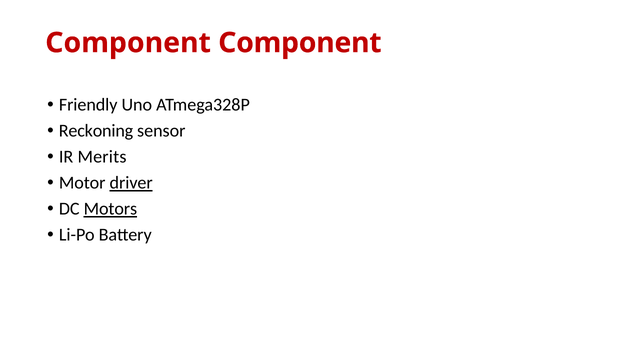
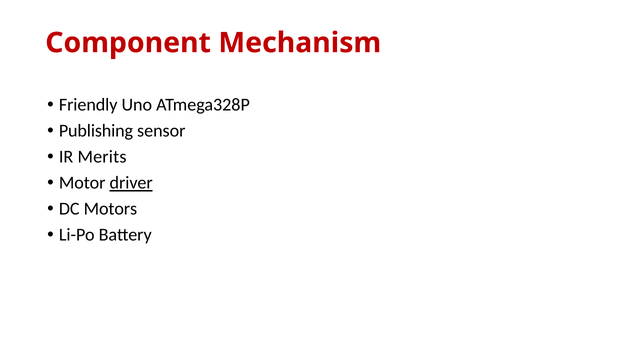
Component Component: Component -> Mechanism
Reckoning: Reckoning -> Publishing
Motors underline: present -> none
